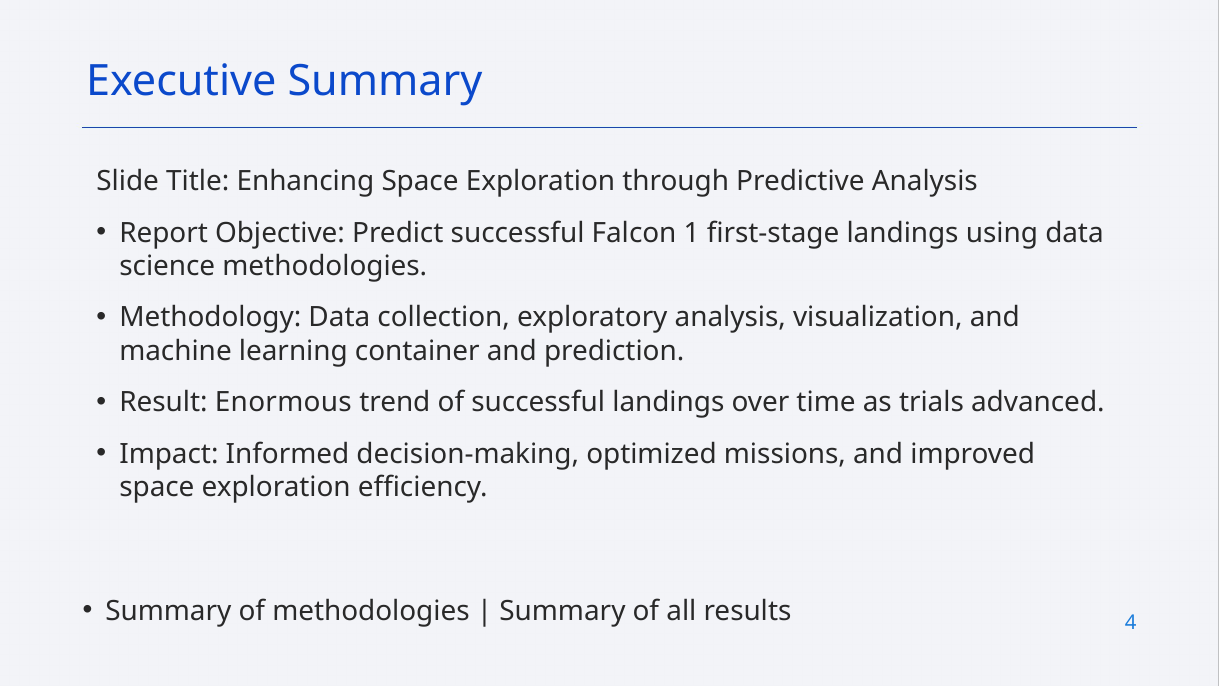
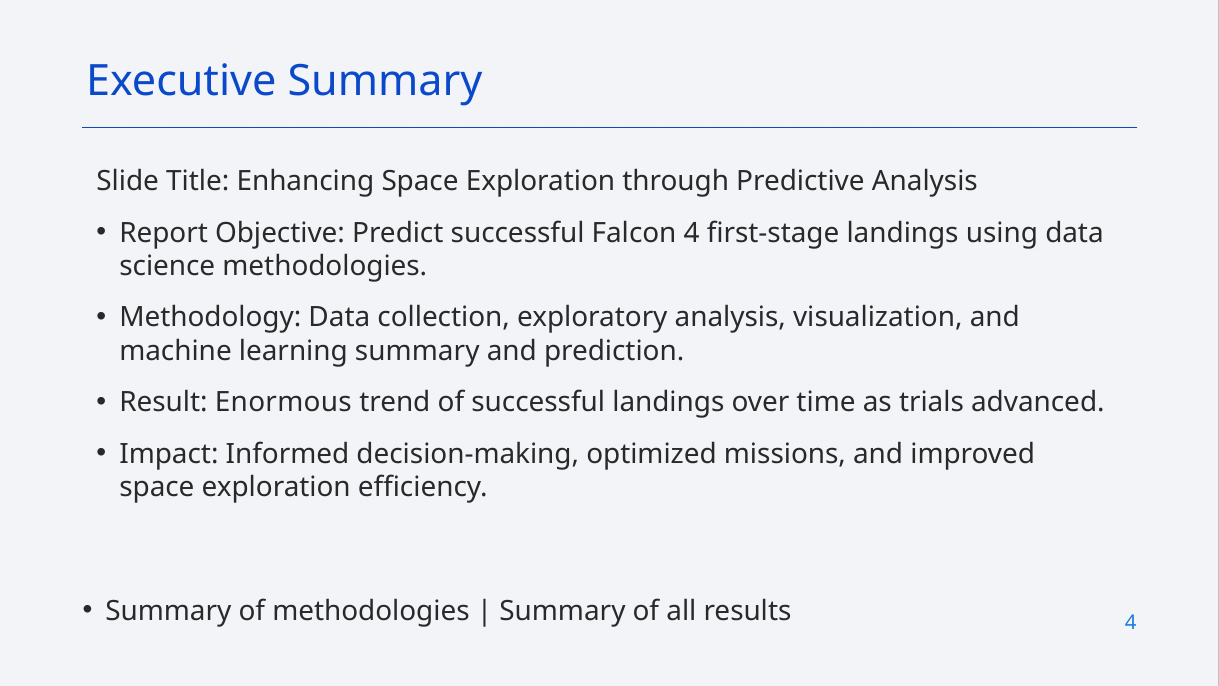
Falcon 1: 1 -> 4
learning container: container -> summary
